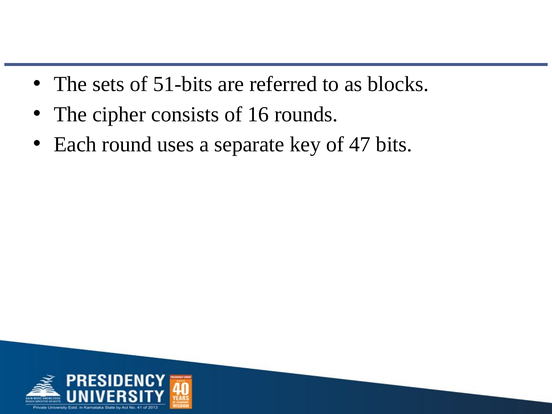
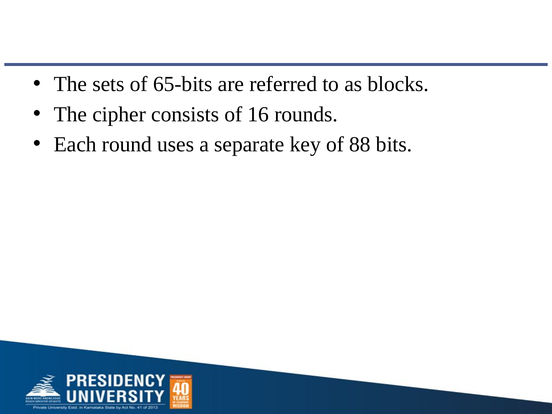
51-bits: 51-bits -> 65-bits
47: 47 -> 88
